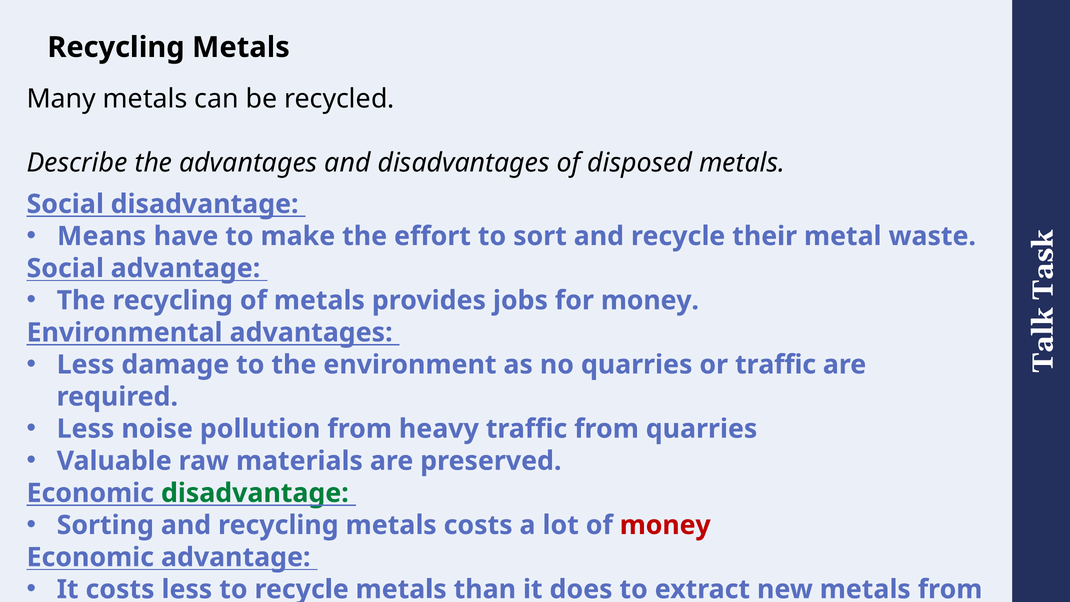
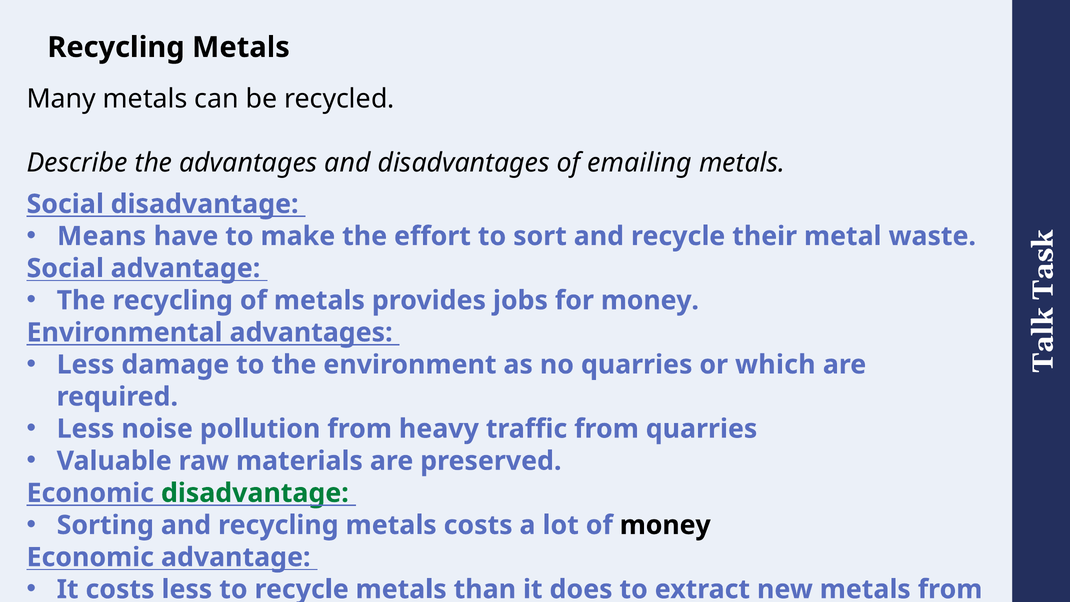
disposed: disposed -> emailing
or traffic: traffic -> which
money at (665, 525) colour: red -> black
